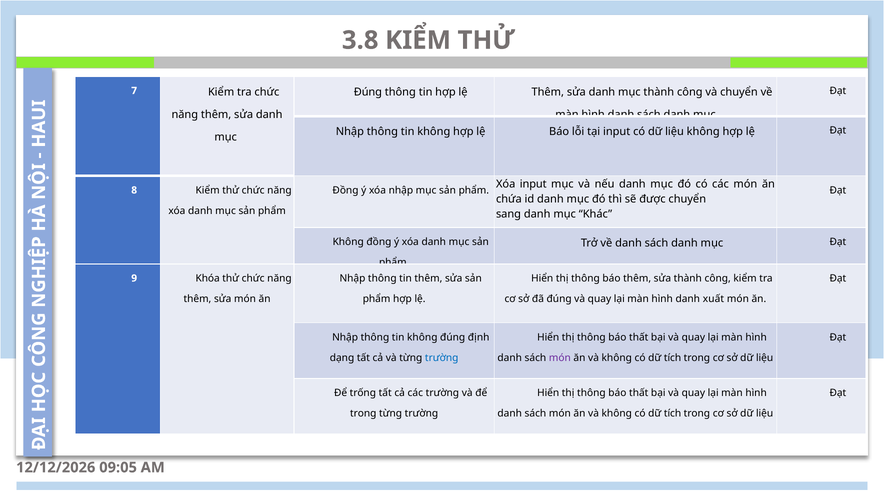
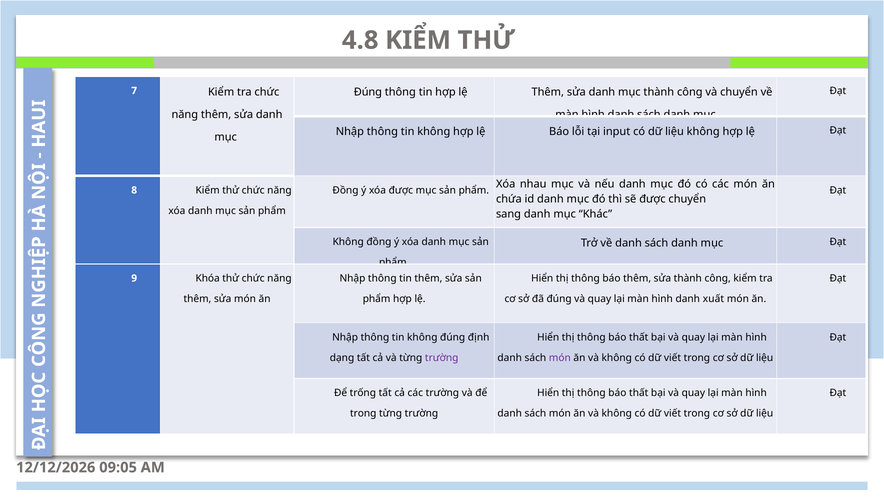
3.8: 3.8 -> 4.8
Xóa input: input -> nhau
xóa nhập: nhập -> được
trường at (442, 358) colour: blue -> purple
tích at (673, 358): tích -> viết
tích at (673, 414): tích -> viết
